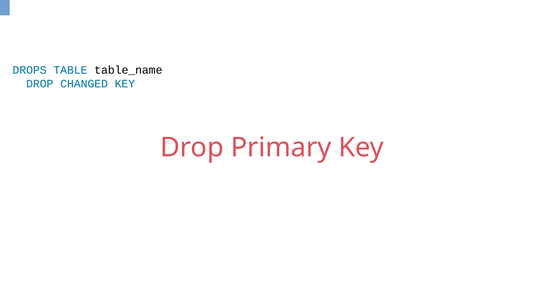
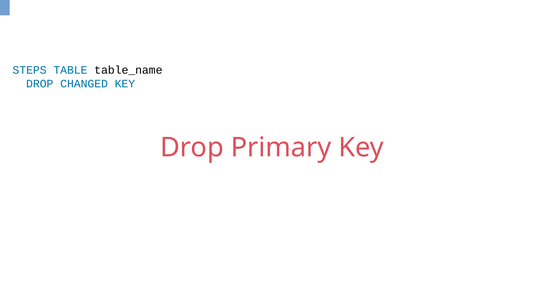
DROPS: DROPS -> STEPS
